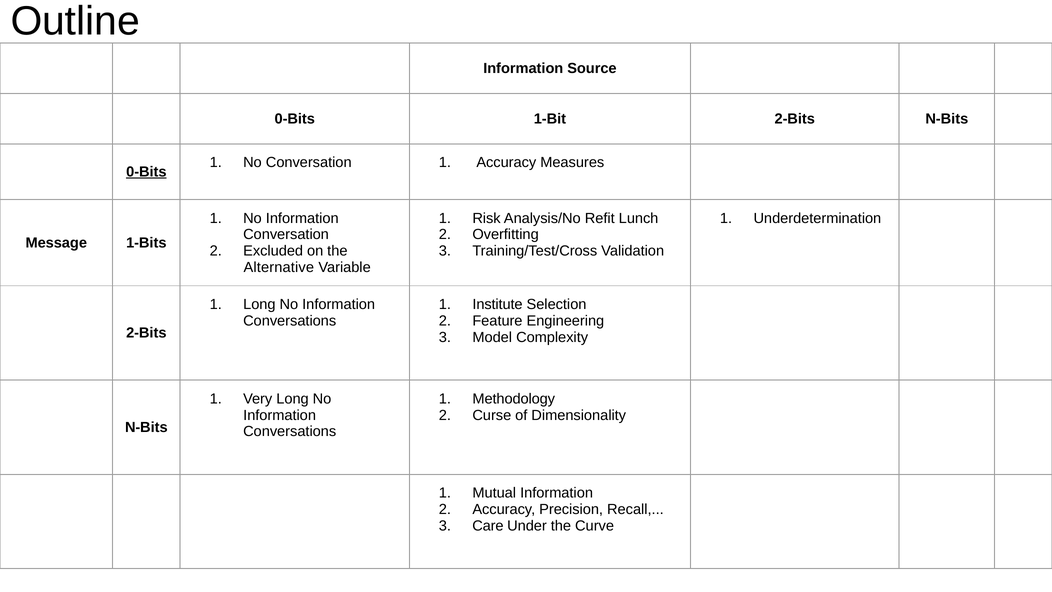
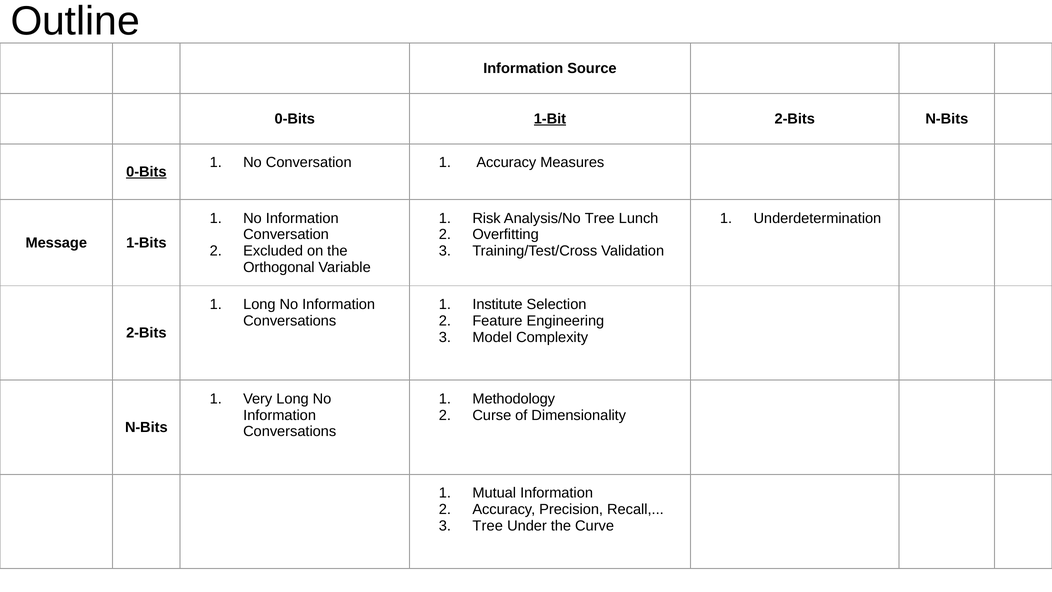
1-Bit underline: none -> present
Analysis/No Refit: Refit -> Tree
Alternative: Alternative -> Orthogonal
Care at (488, 526): Care -> Tree
